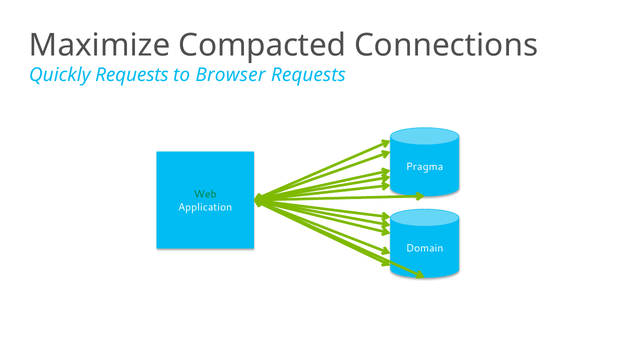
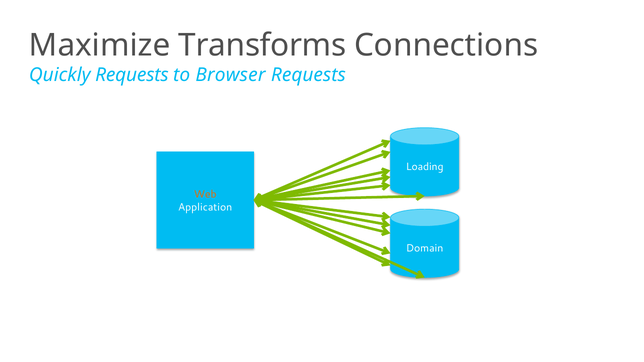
Compacted: Compacted -> Transforms
Pragma: Pragma -> Loading
Web colour: green -> orange
